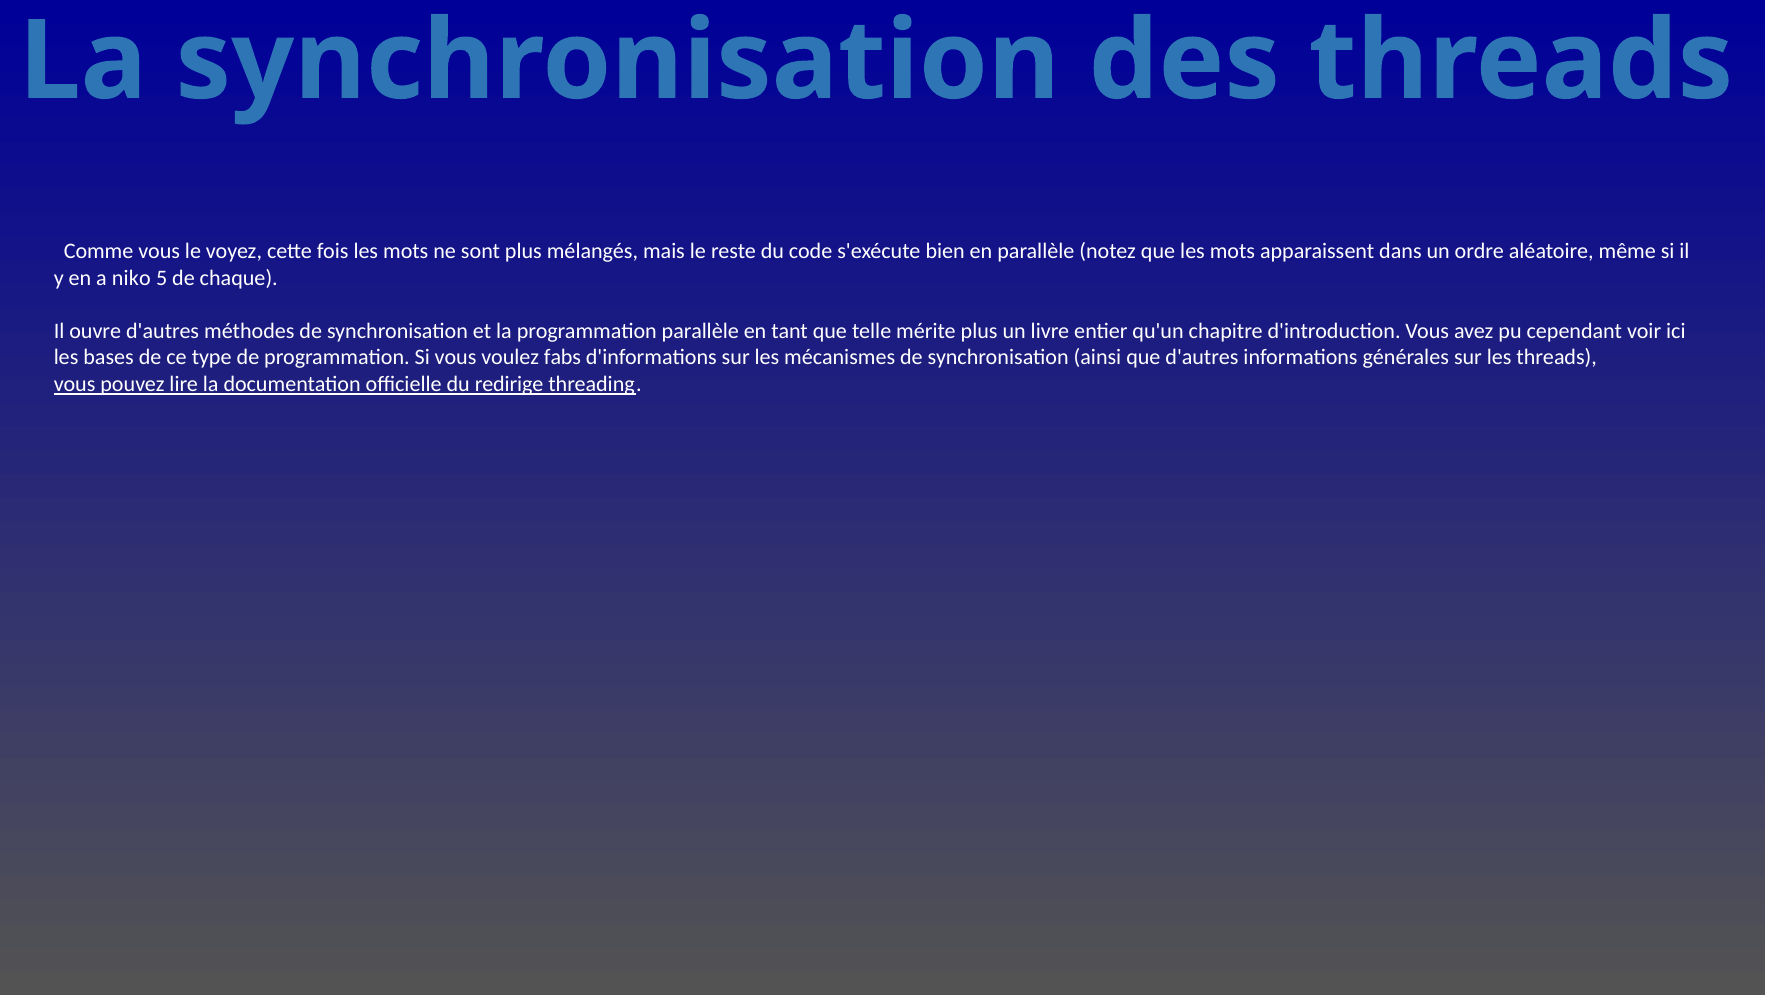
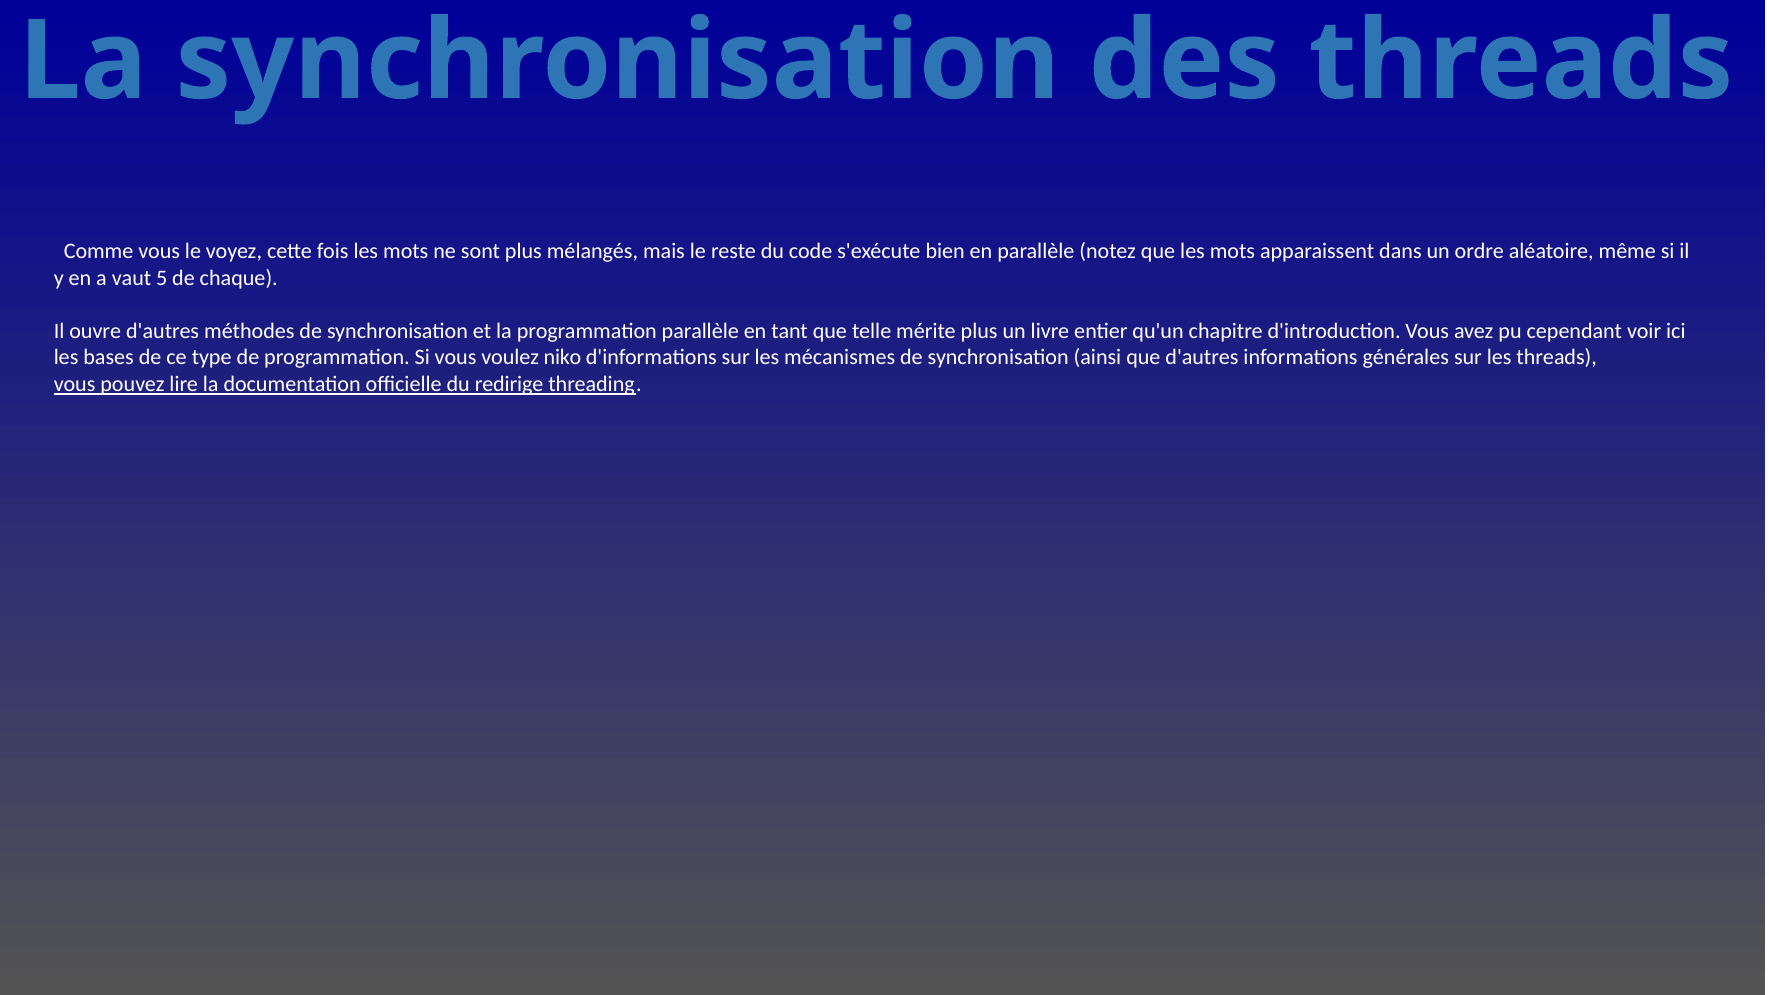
niko: niko -> vaut
fabs: fabs -> niko
